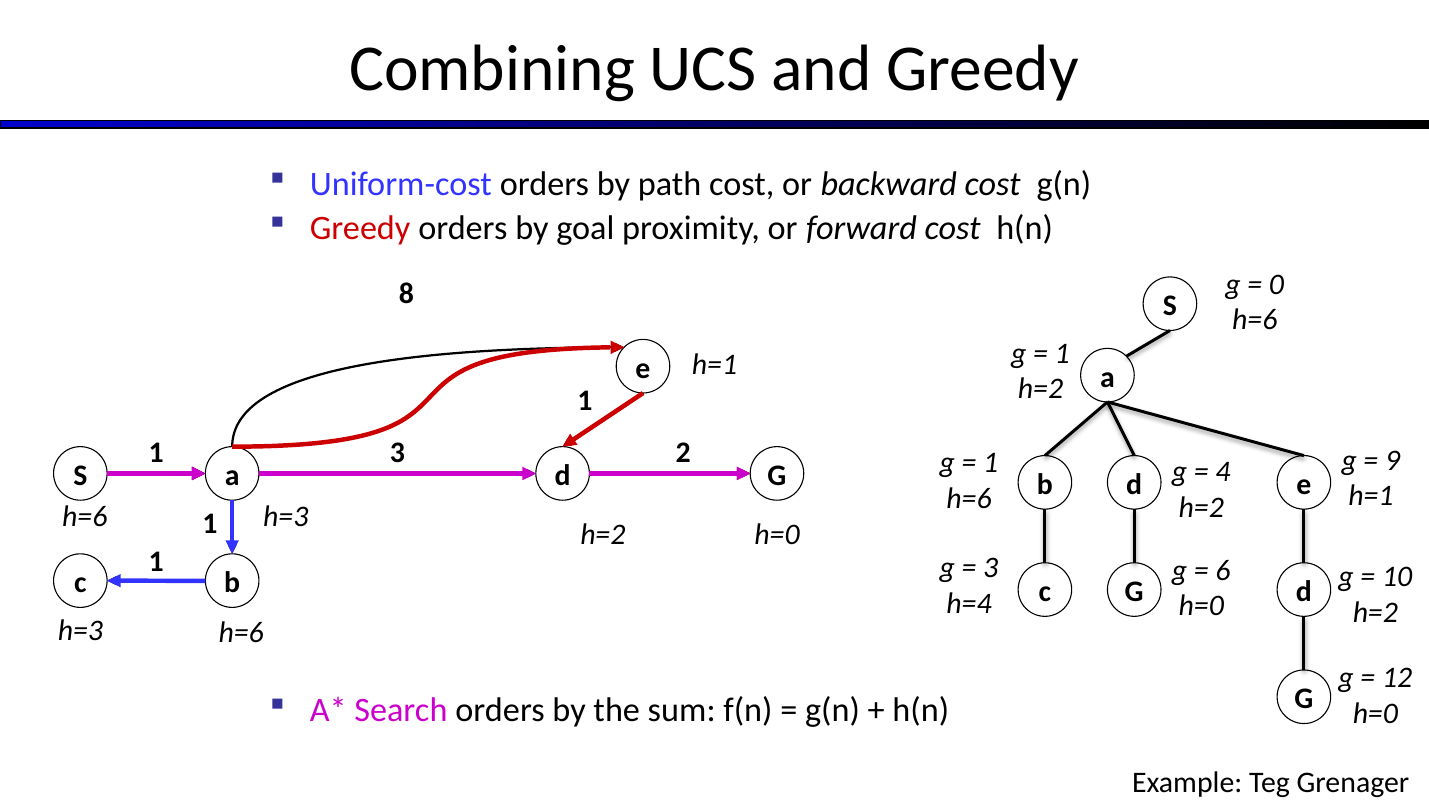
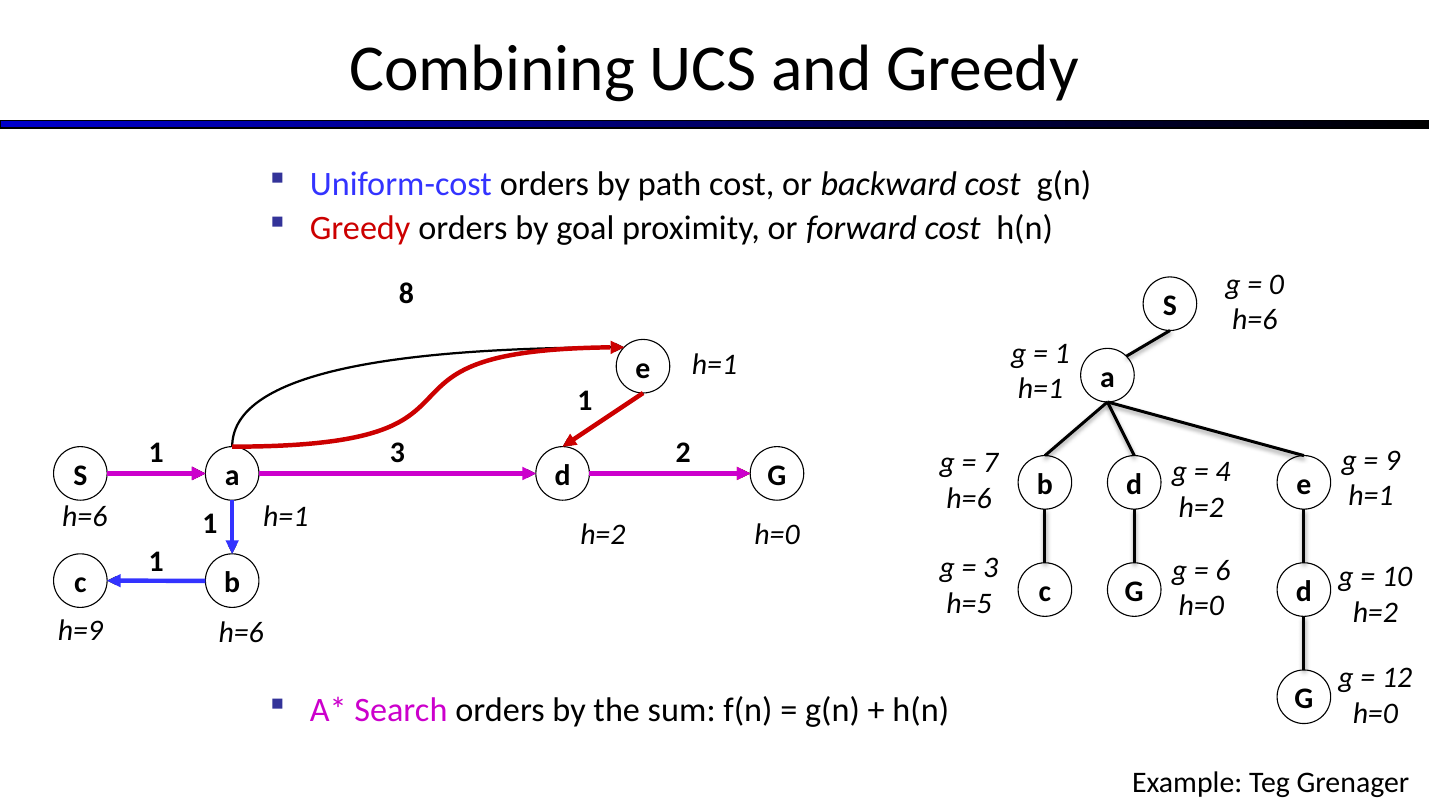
h=2 at (1040, 389): h=2 -> h=1
1 at (991, 463): 1 -> 7
h=3 at (286, 517): h=3 -> h=1
h=4: h=4 -> h=5
h=3 at (80, 631): h=3 -> h=9
